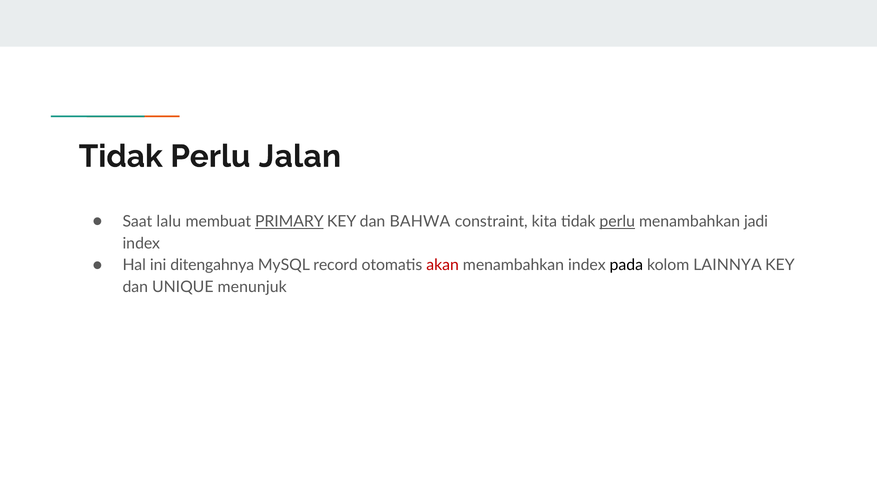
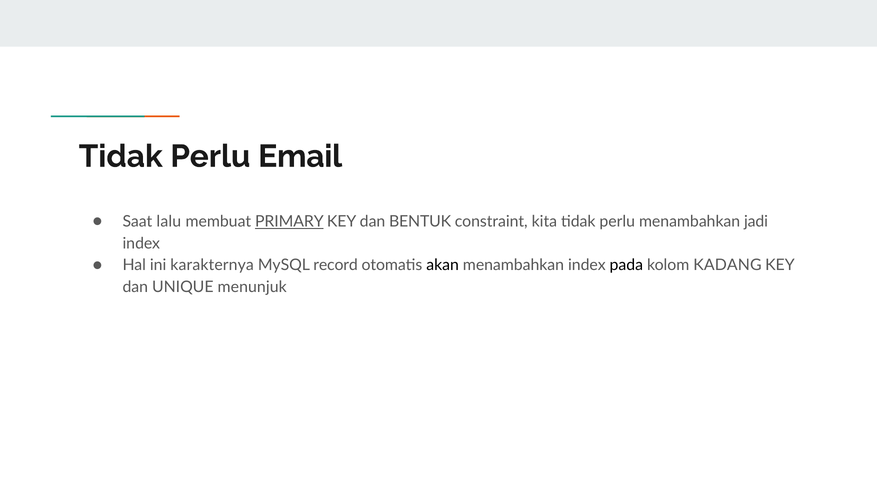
Jalan: Jalan -> Email
BAHWA: BAHWA -> BENTUK
perlu at (617, 222) underline: present -> none
ditengahnya: ditengahnya -> karakternya
akan colour: red -> black
LAINNYA: LAINNYA -> KADANG
